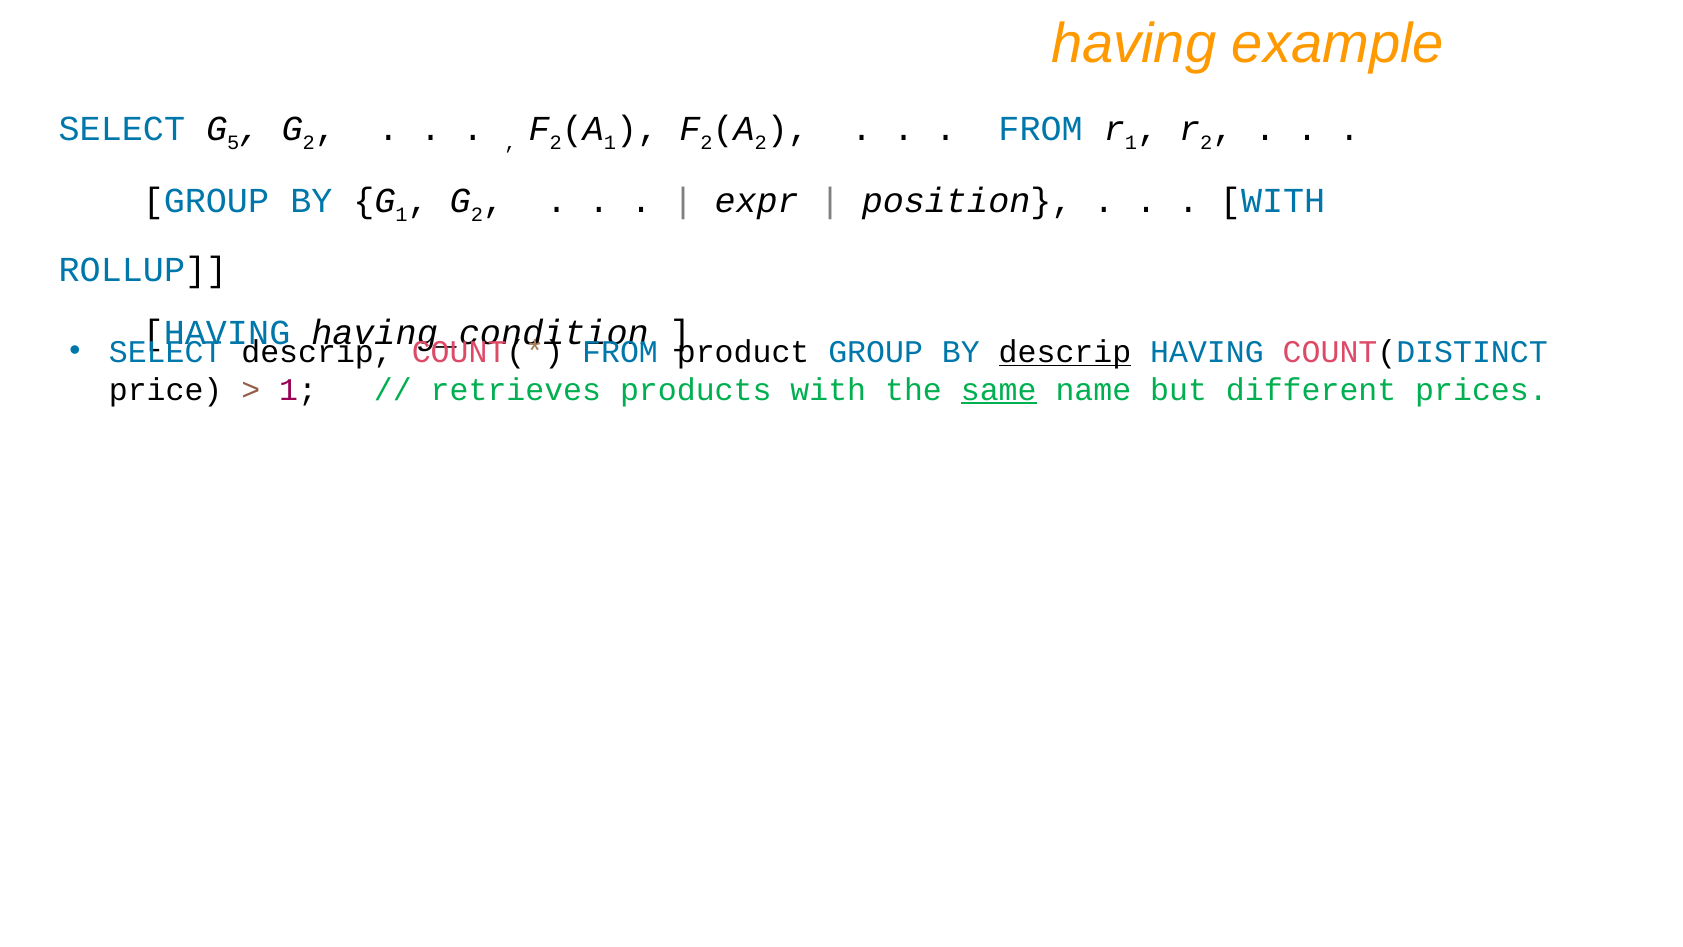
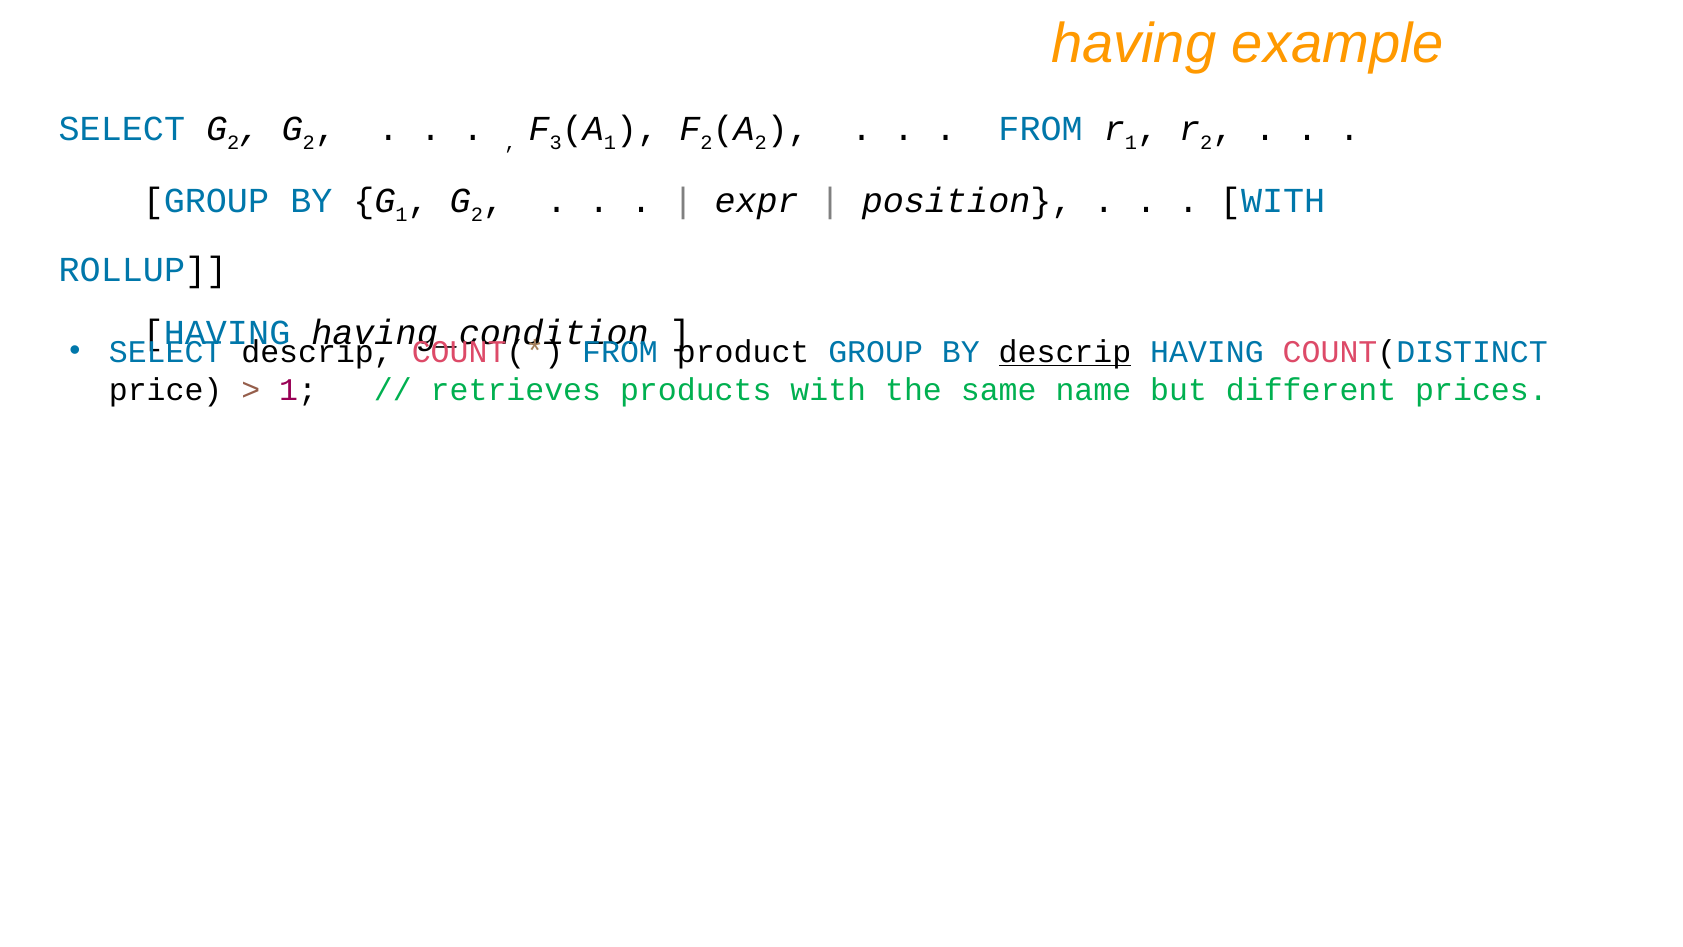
5 at (233, 143): 5 -> 2
2 at (556, 143): 2 -> 3
same underline: present -> none
